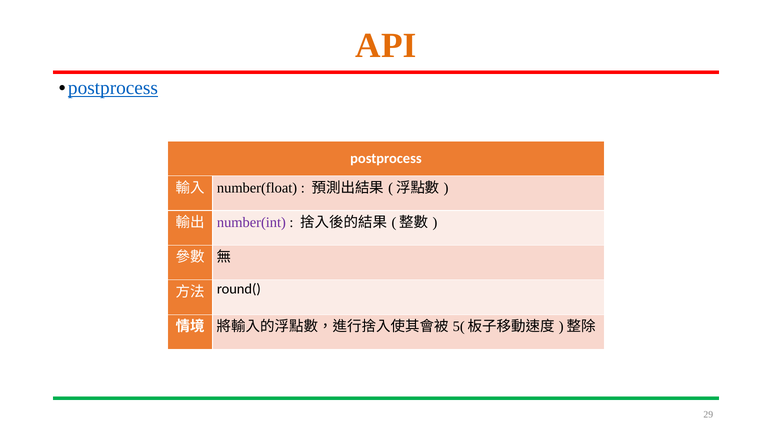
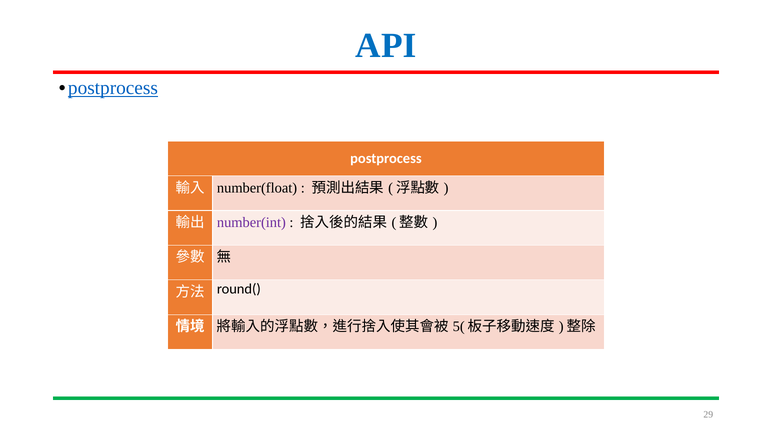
API colour: orange -> blue
